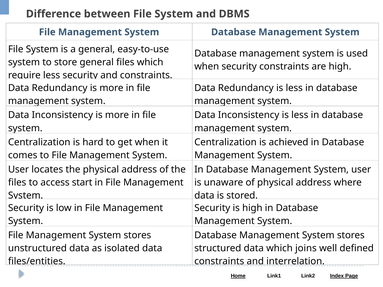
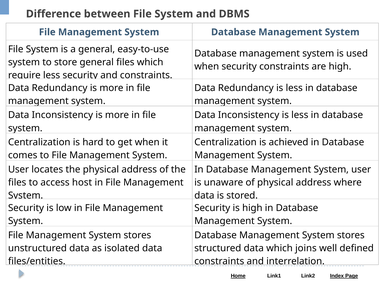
start: start -> host
